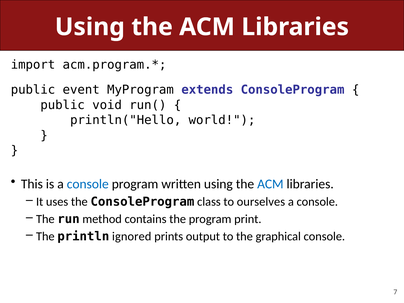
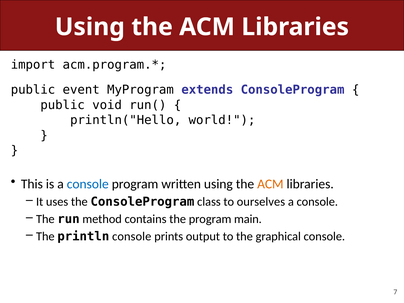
ACM at (270, 184) colour: blue -> orange
print: print -> main
println ignored: ignored -> console
